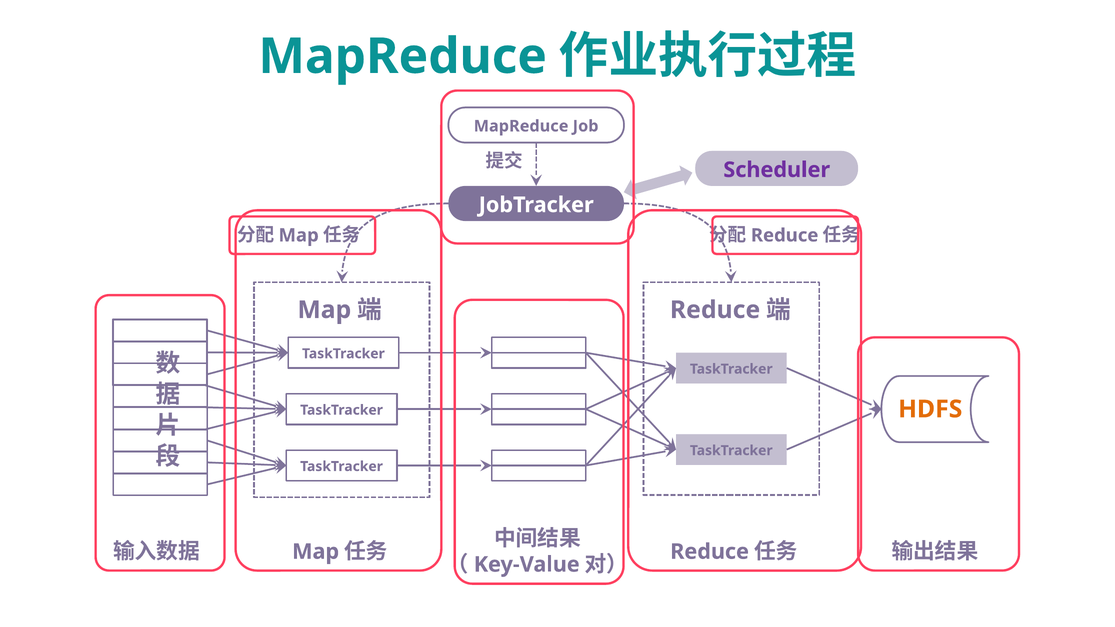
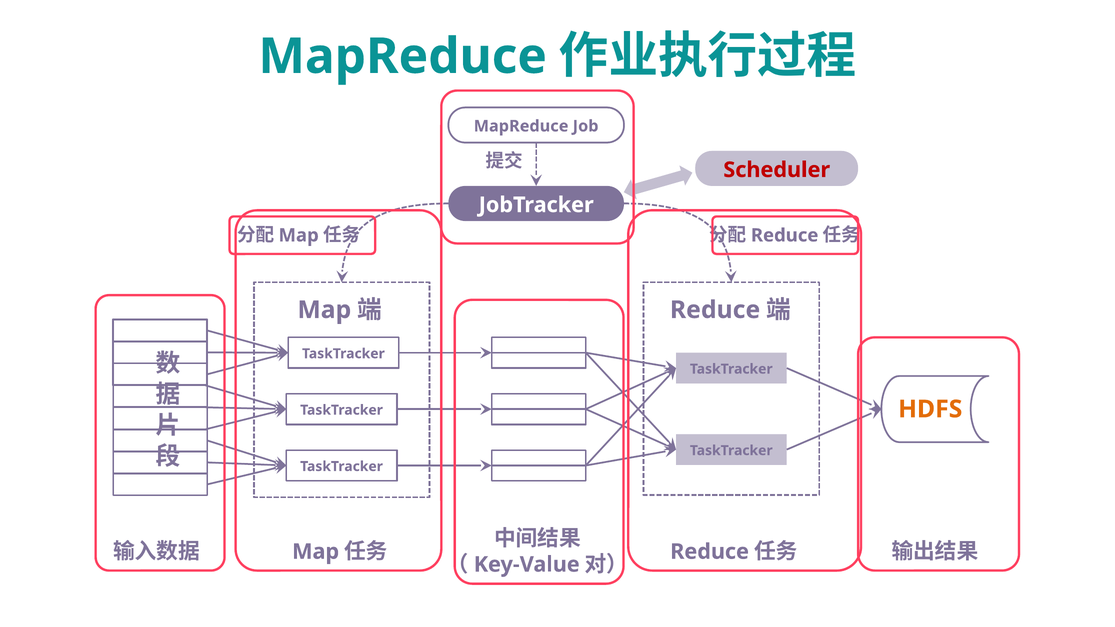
Scheduler colour: purple -> red
